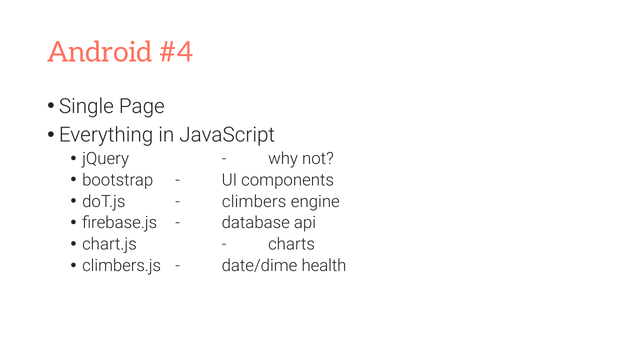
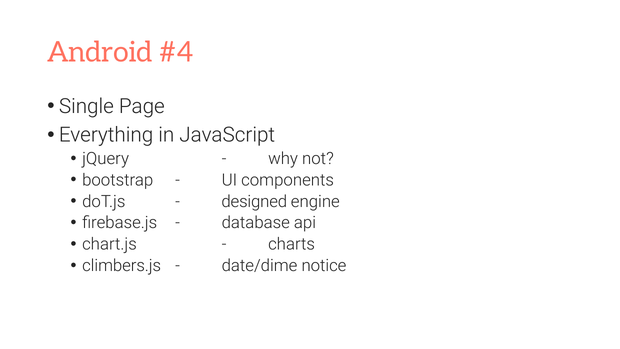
climbers: climbers -> designed
health: health -> notice
